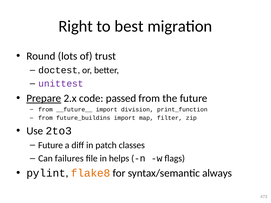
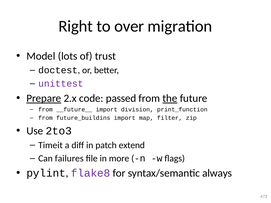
best: best -> over
Round: Round -> Model
the underline: none -> present
Future at (51, 145): Future -> Timeit
classes: classes -> extend
helps: helps -> more
flake8 colour: orange -> purple
